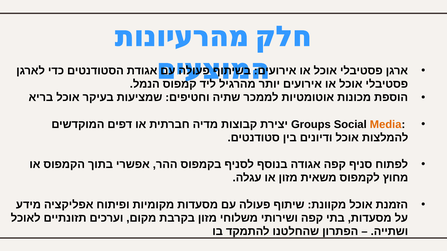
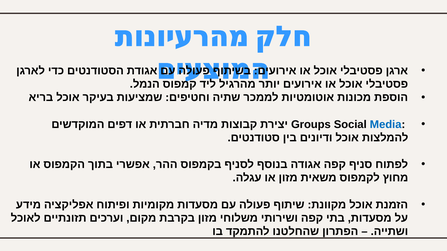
Media colour: orange -> blue
